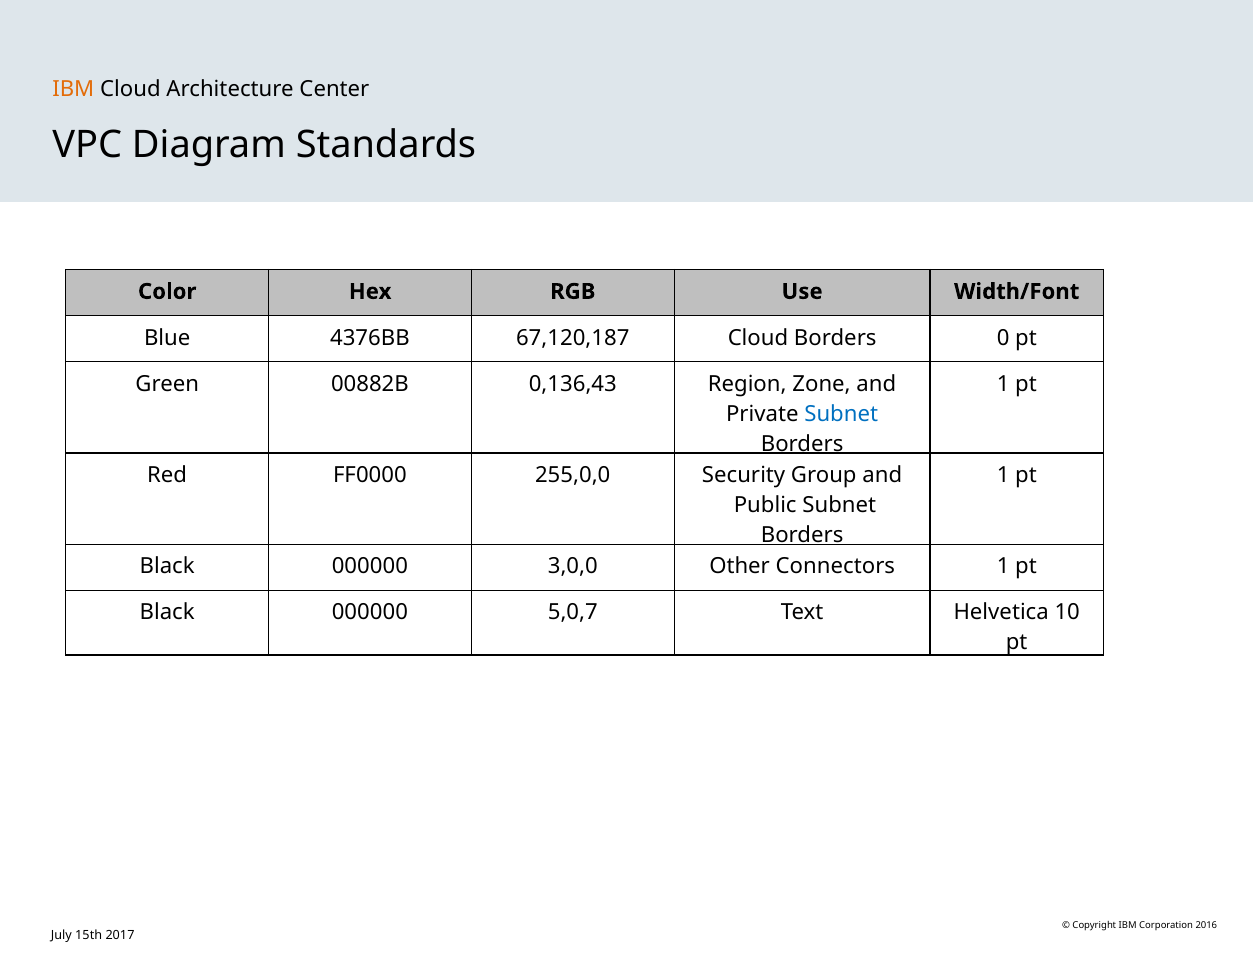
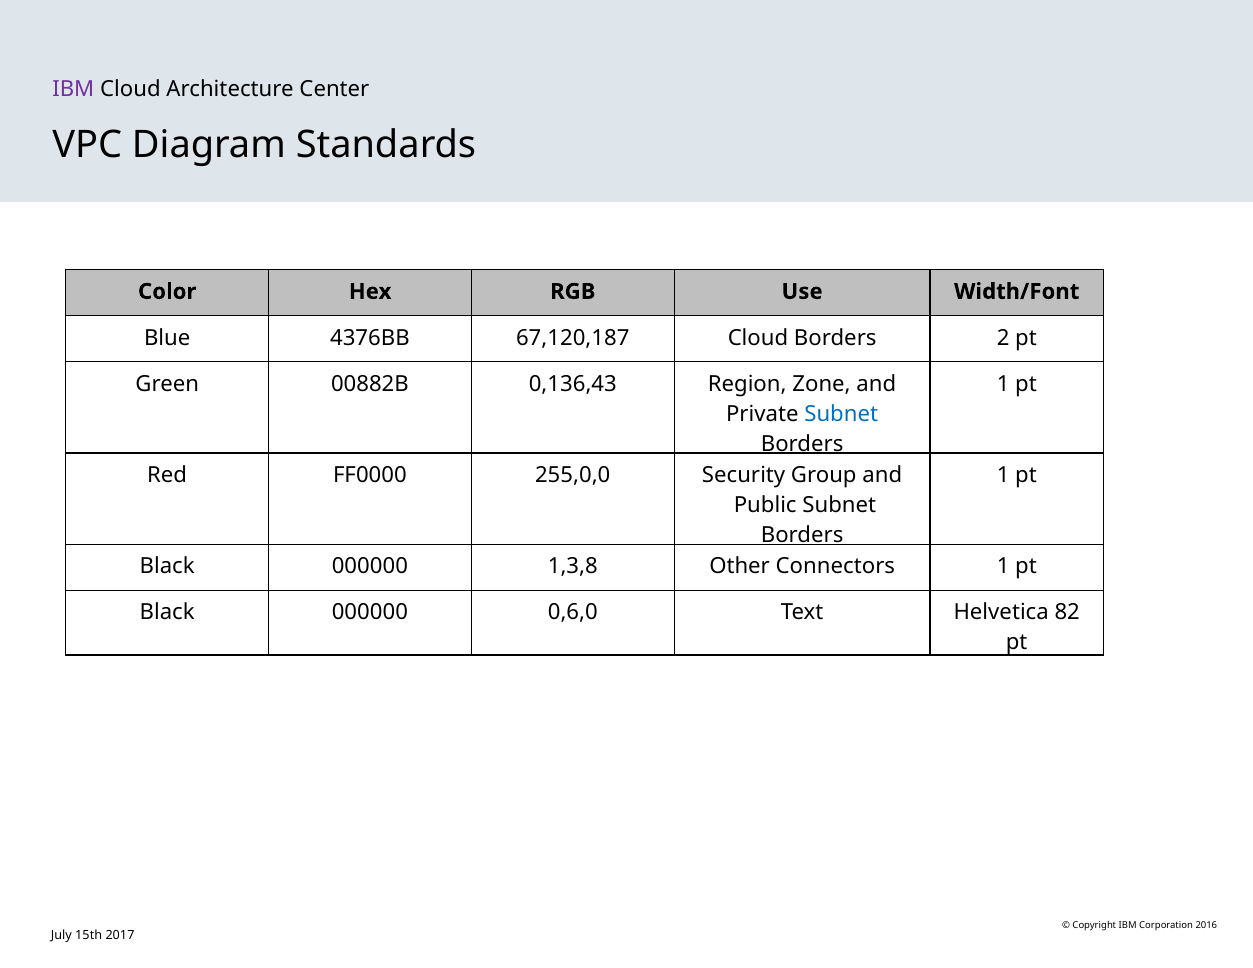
IBM at (73, 89) colour: orange -> purple
0: 0 -> 2
3,0,0: 3,0,0 -> 1,3,8
5,0,7: 5,0,7 -> 0,6,0
10: 10 -> 82
